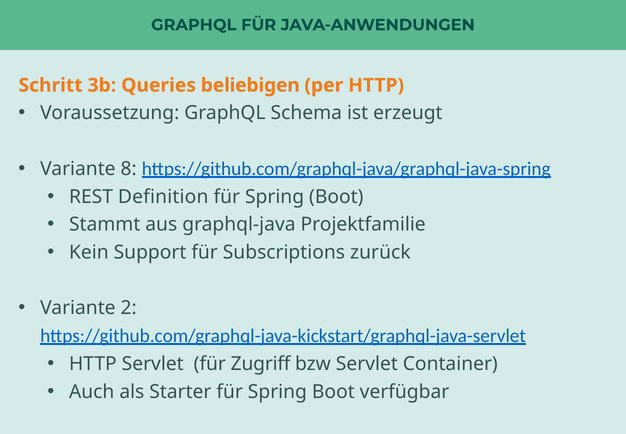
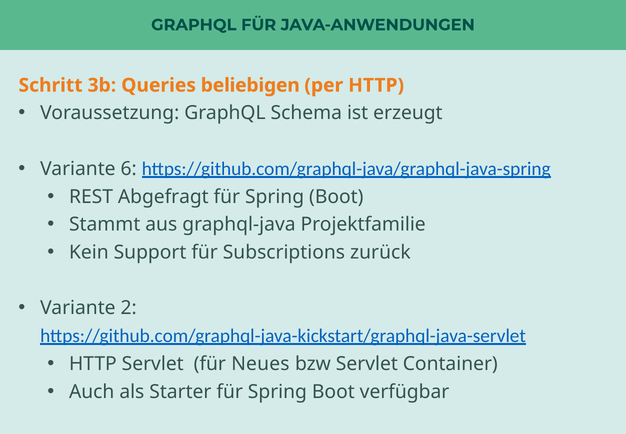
8: 8 -> 6
Definition: Definition -> Abgefragt
Zugriff: Zugriff -> Neues
